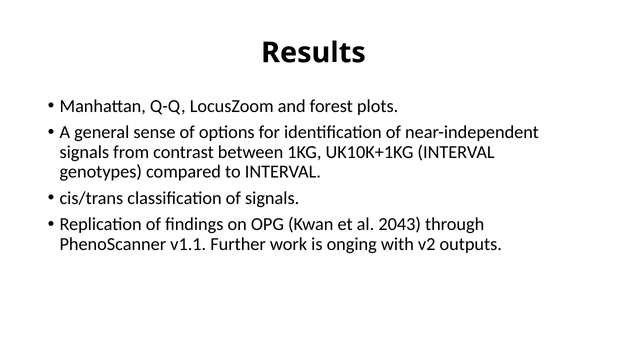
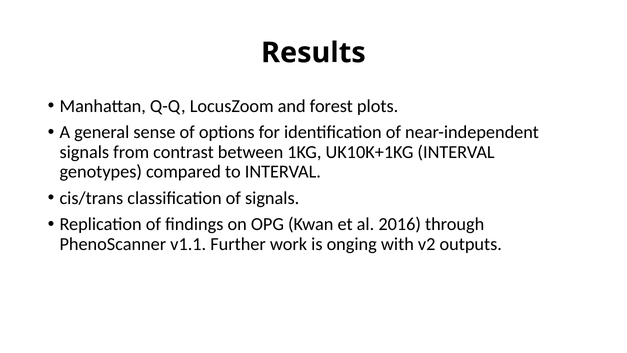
2043: 2043 -> 2016
